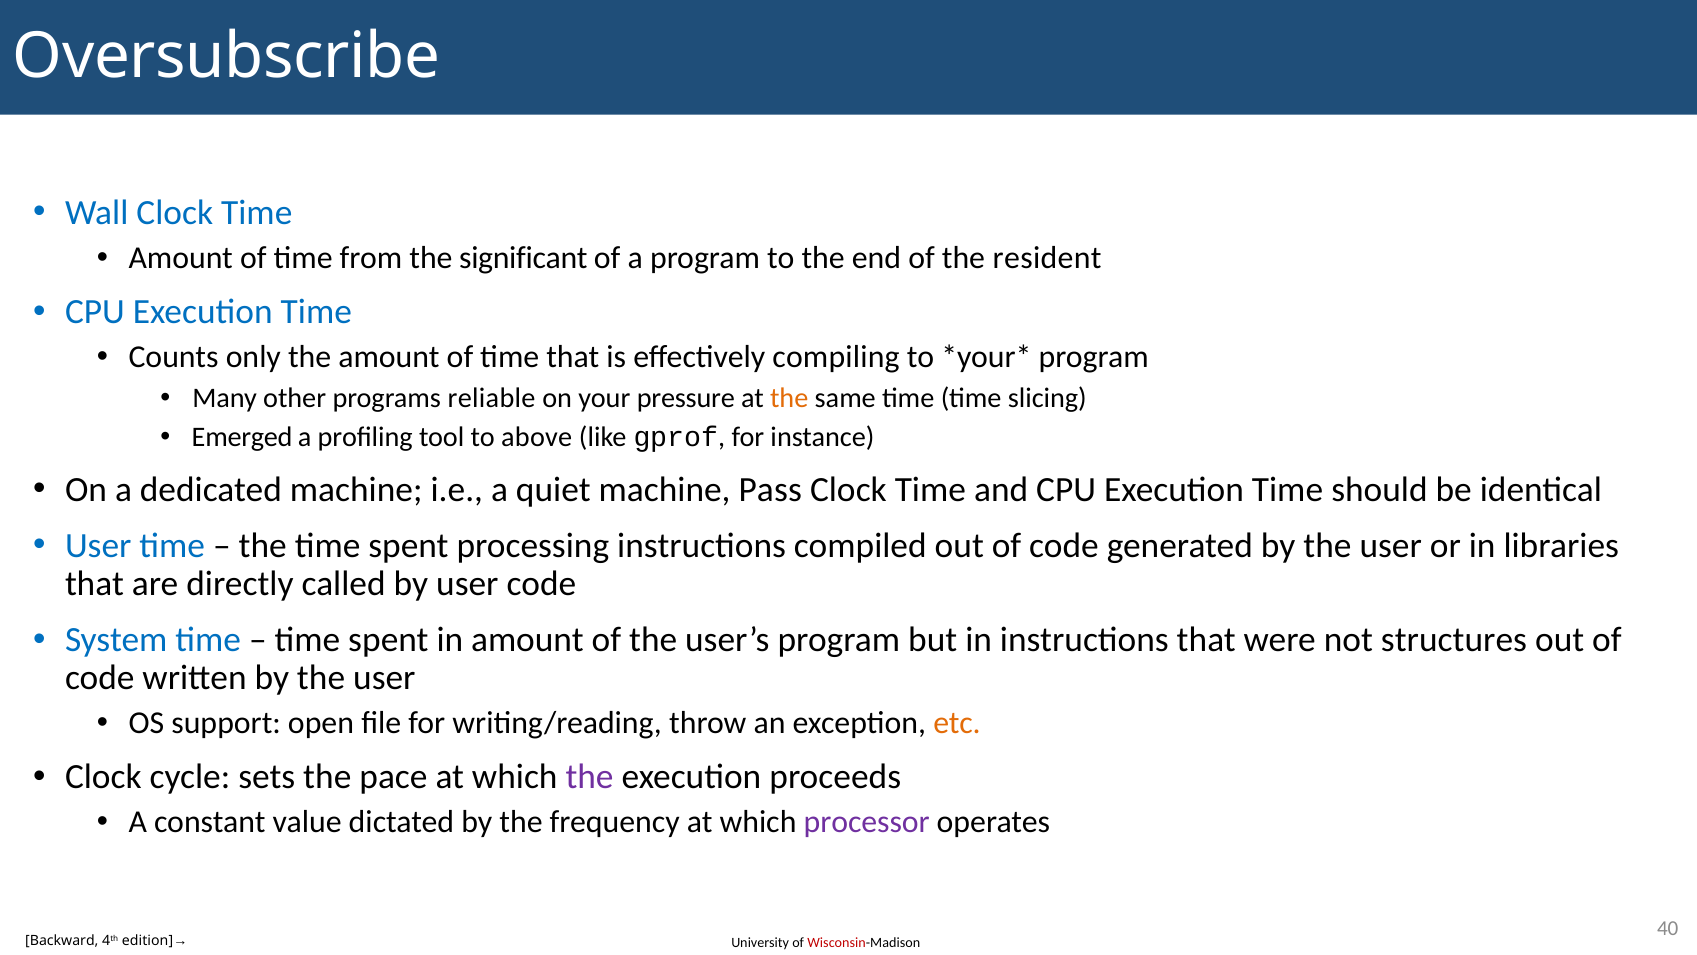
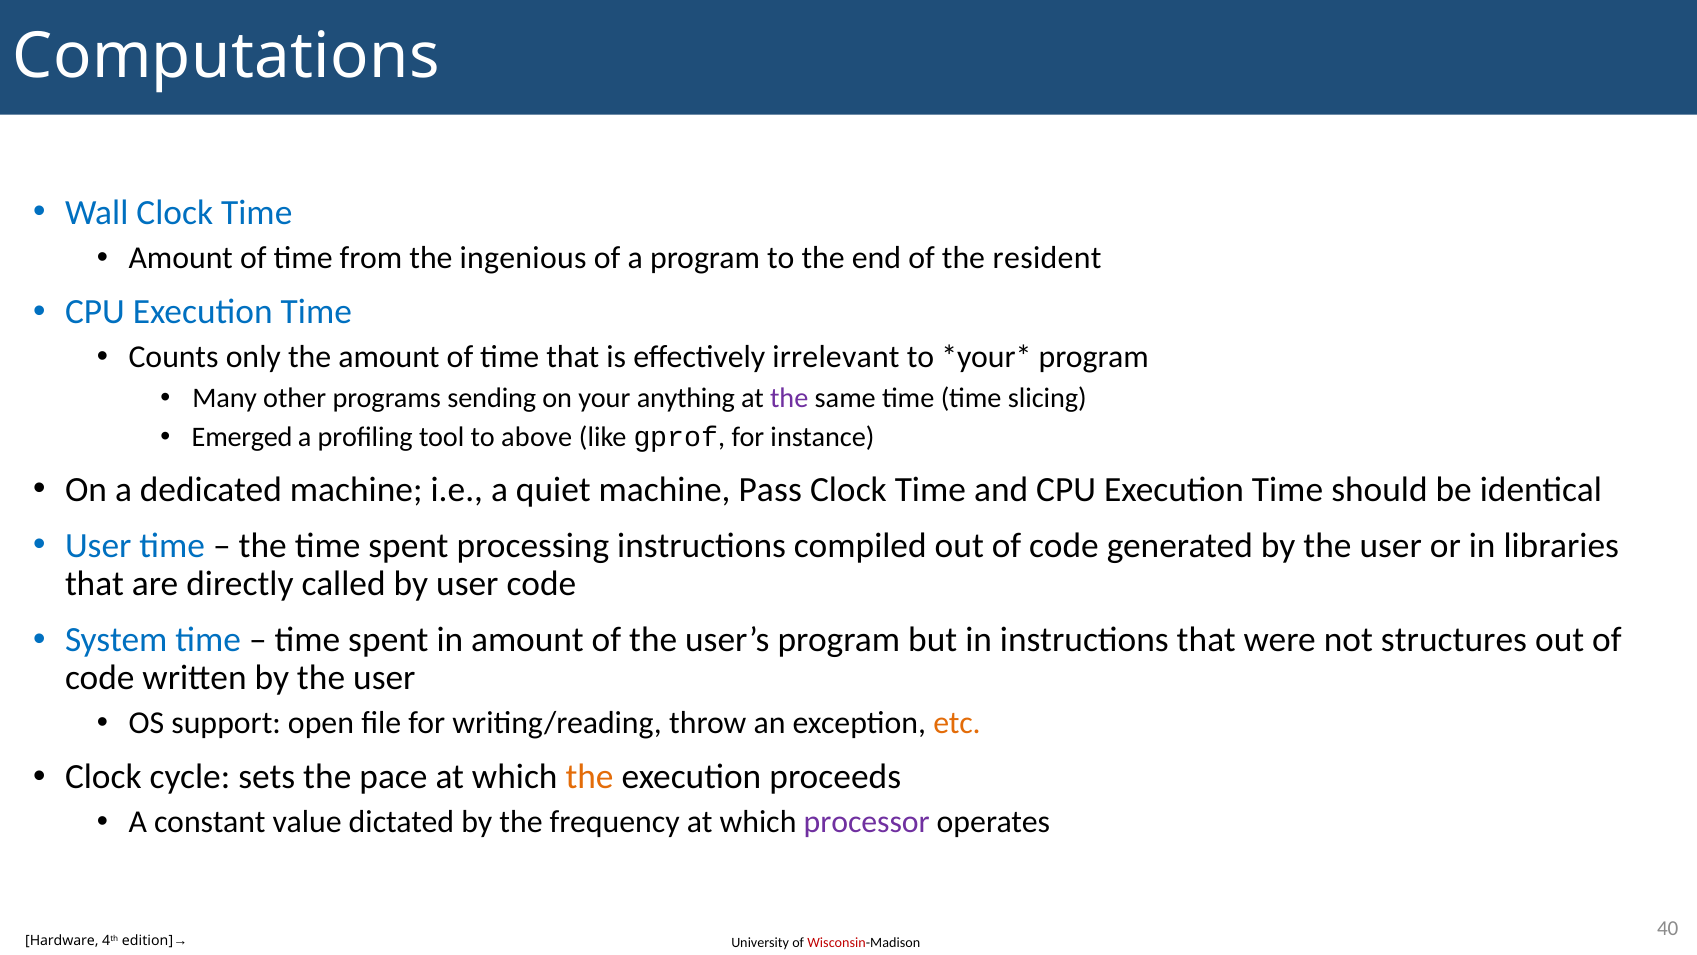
Oversubscribe: Oversubscribe -> Computations
significant: significant -> ingenious
compiling: compiling -> irrelevant
reliable: reliable -> sending
pressure: pressure -> anything
the at (789, 398) colour: orange -> purple
the at (590, 777) colour: purple -> orange
Backward: Backward -> Hardware
